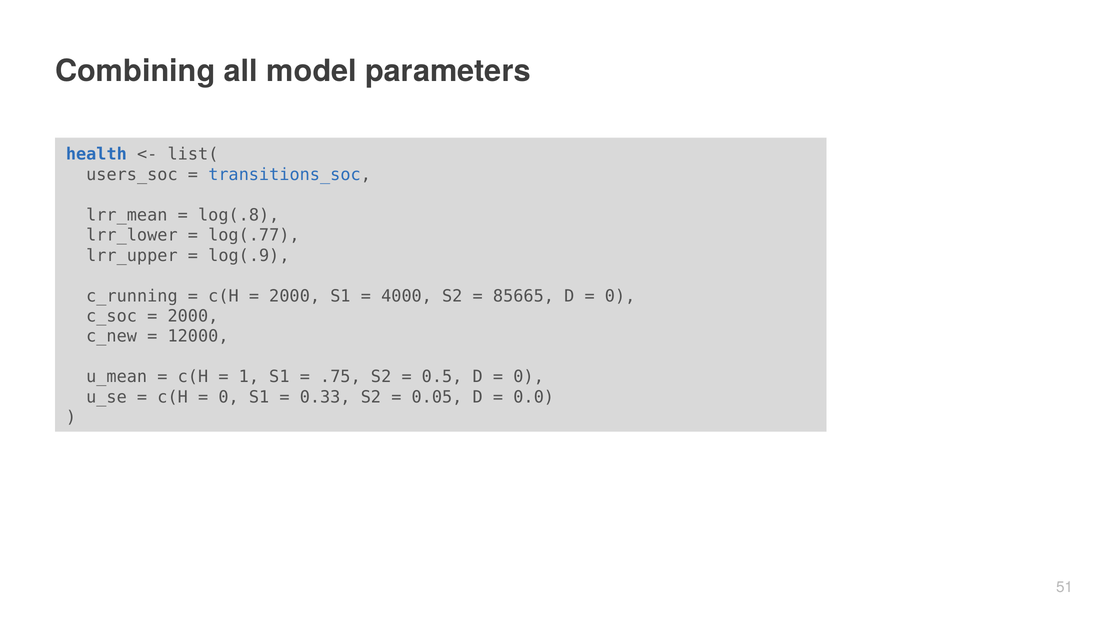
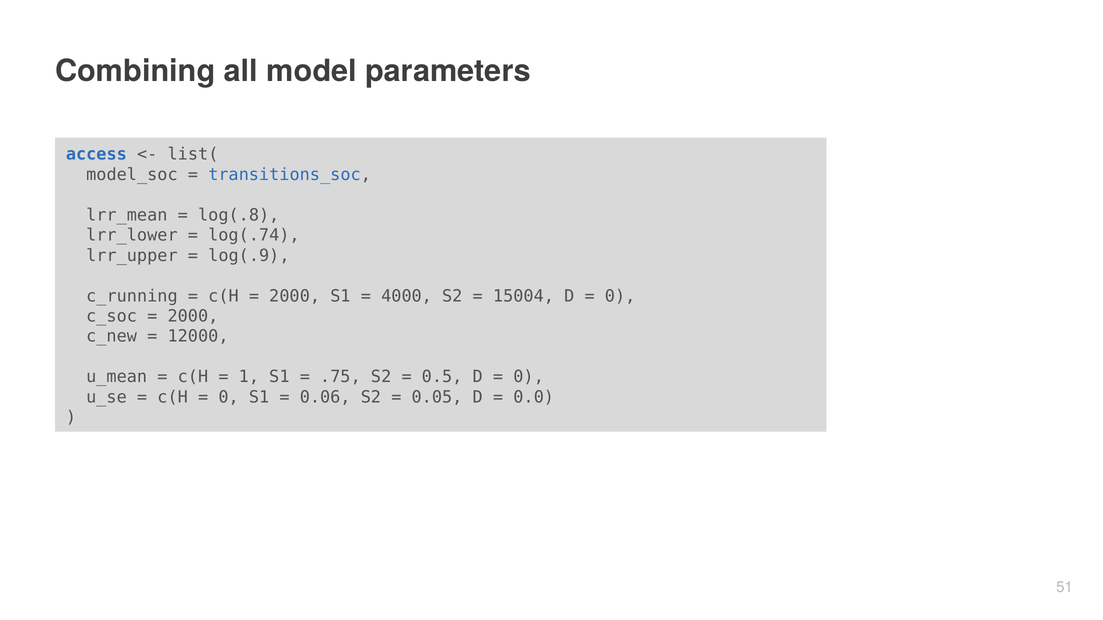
health: health -> access
users_soc: users_soc -> model_soc
log(.77: log(.77 -> log(.74
85665: 85665 -> 15004
0.33: 0.33 -> 0.06
